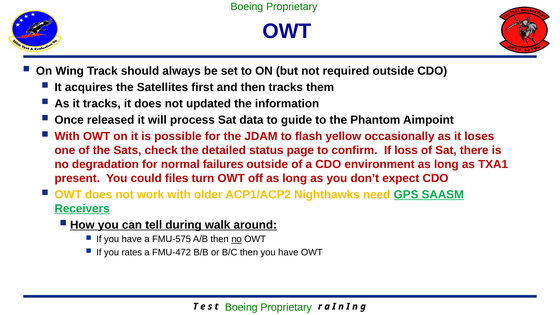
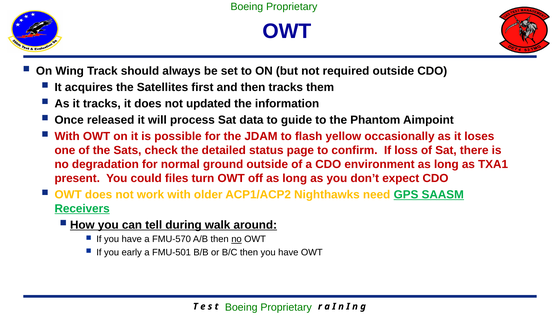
failures: failures -> ground
FMU-575: FMU-575 -> FMU-570
rates: rates -> early
FMU-472: FMU-472 -> FMU-501
